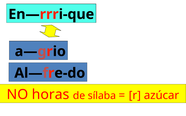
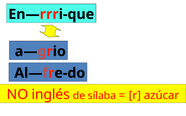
horas: horas -> inglés
